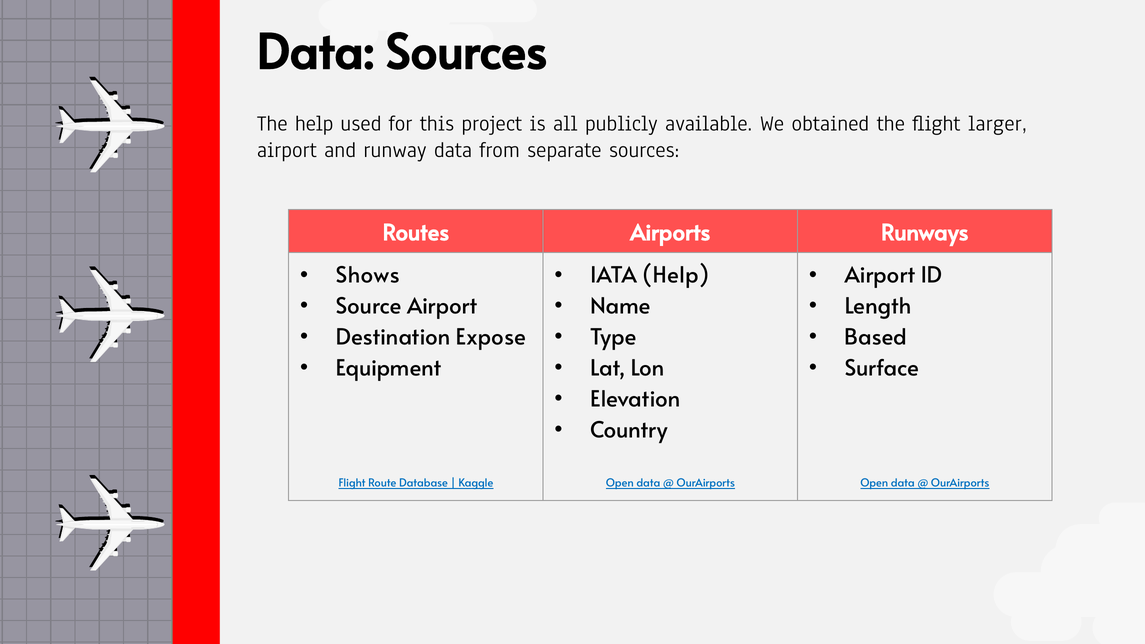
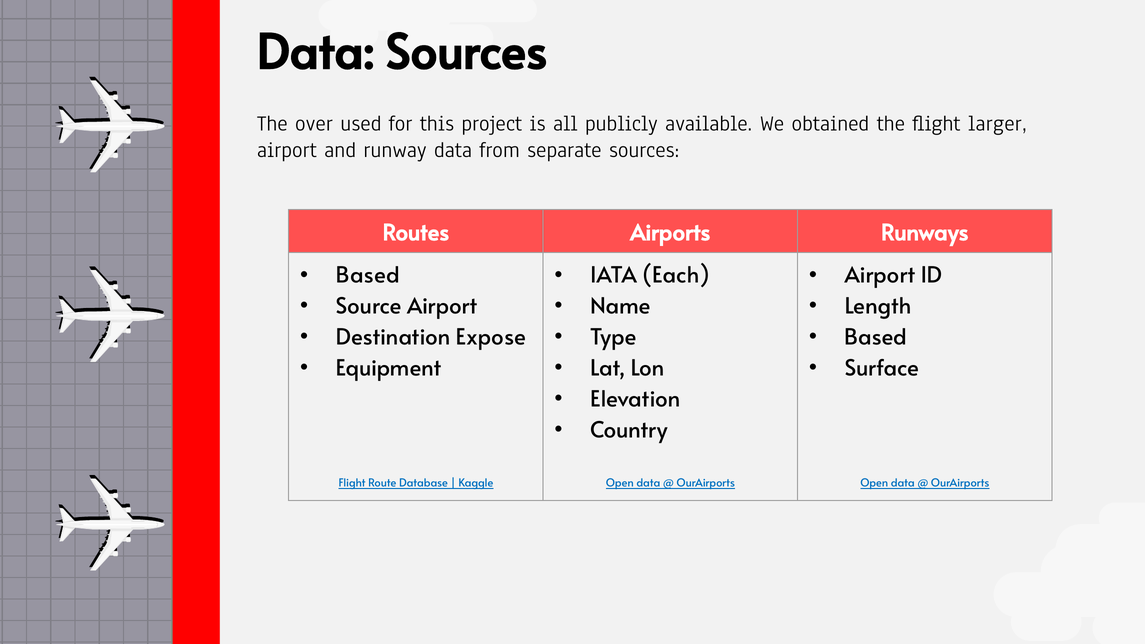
The help: help -> over
Shows at (368, 276): Shows -> Based
IATA Help: Help -> Each
